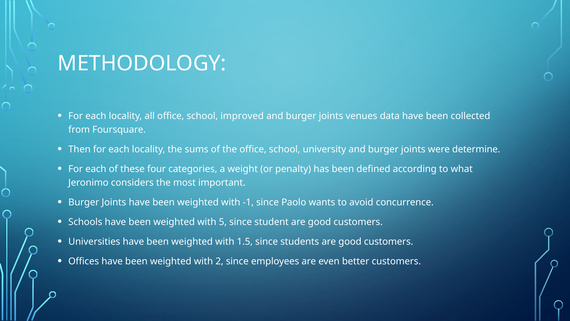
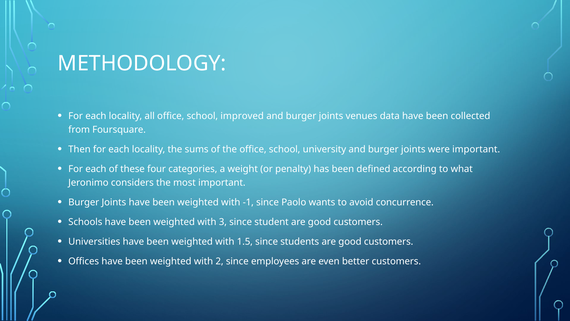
were determine: determine -> important
5: 5 -> 3
